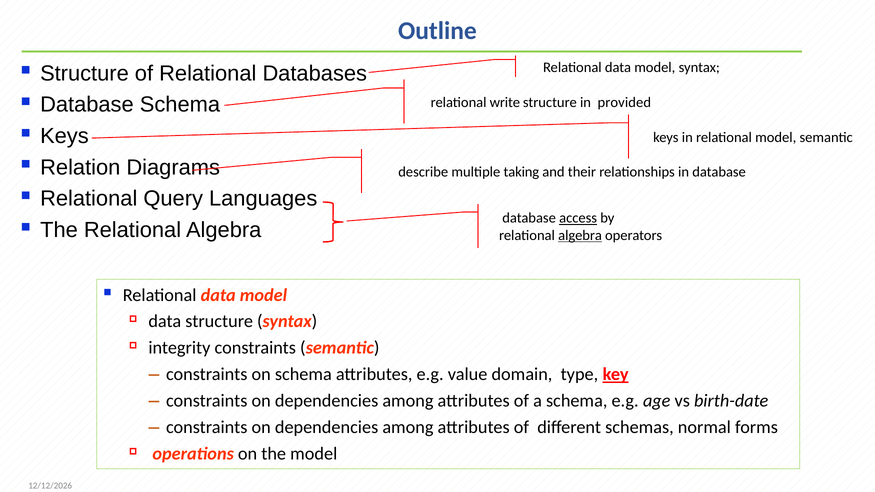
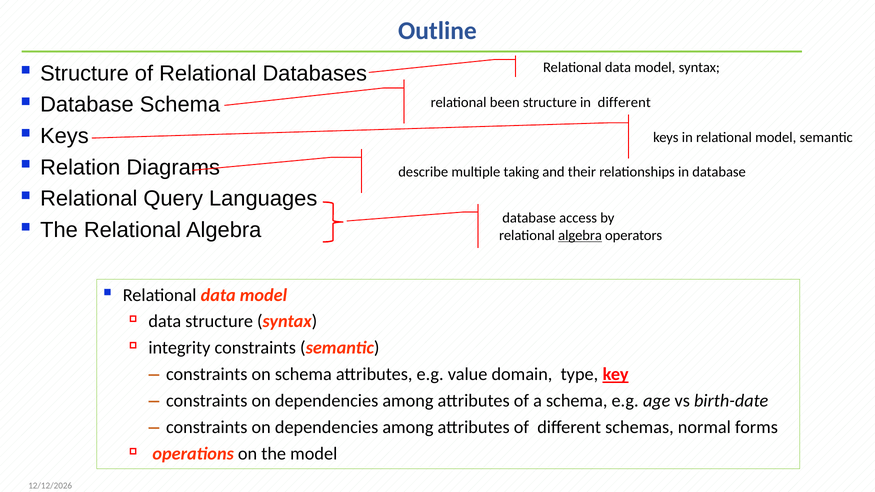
write: write -> been
in provided: provided -> different
access underline: present -> none
